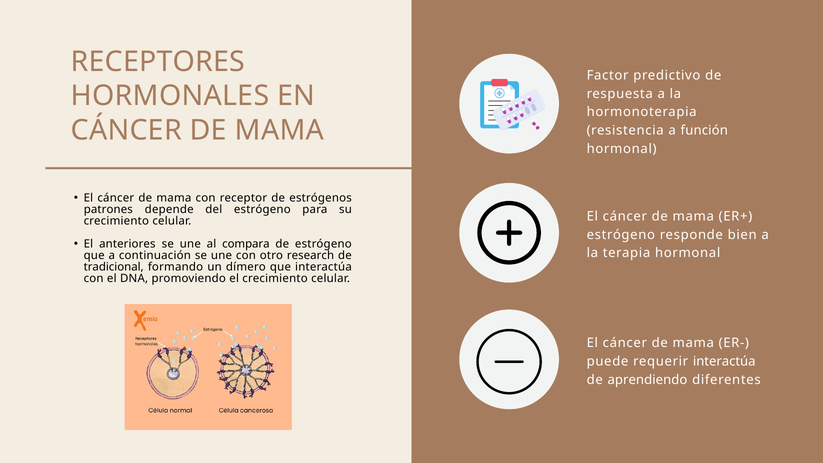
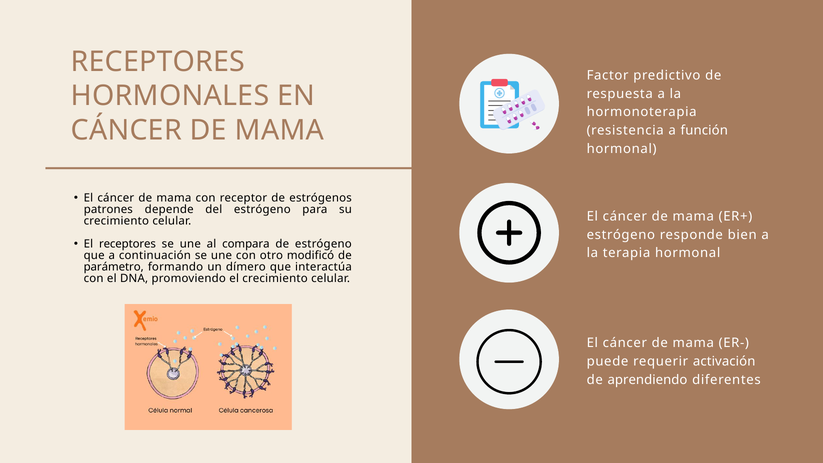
El anteriores: anteriores -> receptores
research: research -> modificó
tradicional: tradicional -> parámetro
requerir interactúa: interactúa -> activación
